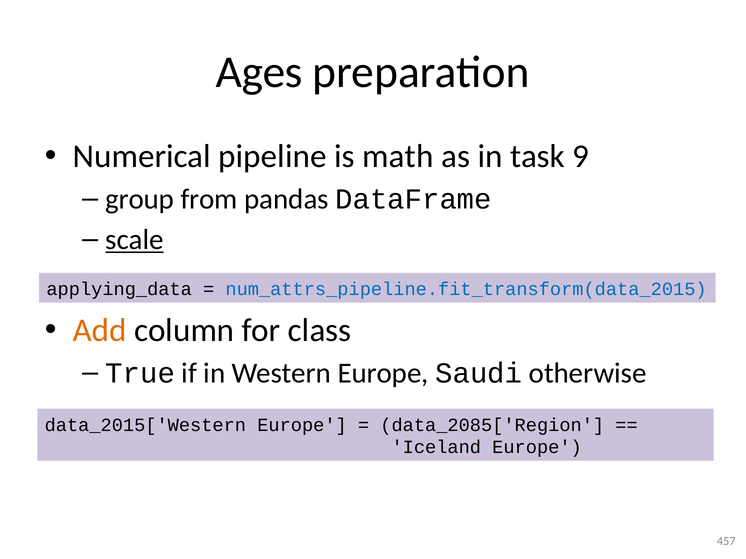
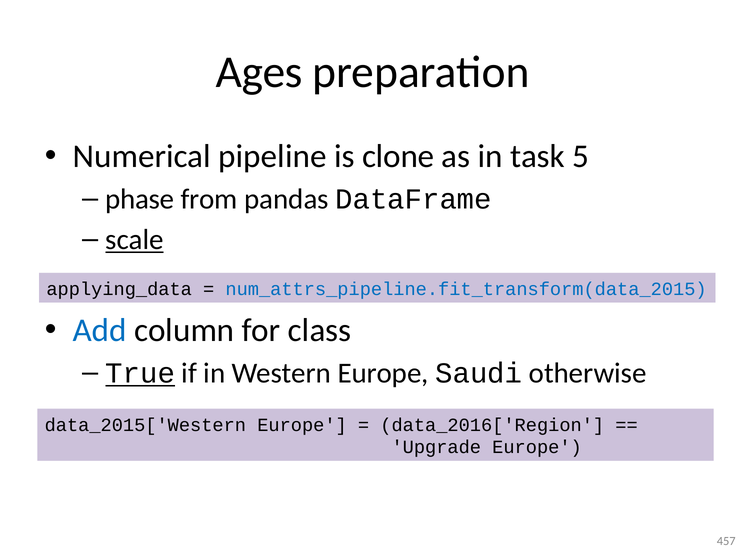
math: math -> clone
9: 9 -> 5
group: group -> phase
Add colour: orange -> blue
True underline: none -> present
data_2085['Region: data_2085['Region -> data_2016['Region
Iceland: Iceland -> Upgrade
